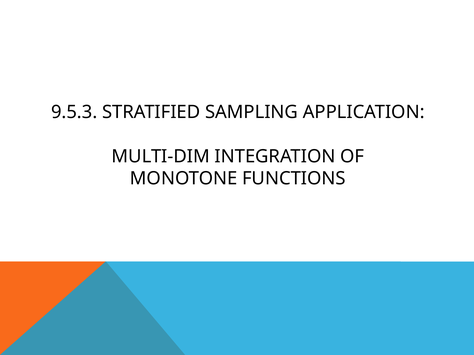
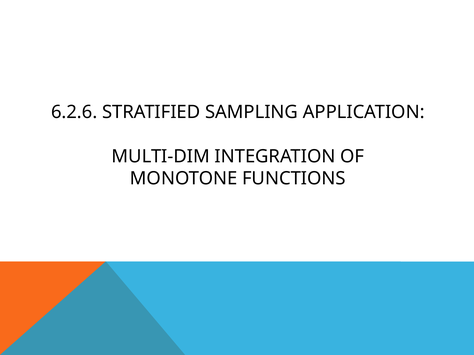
9.5.3: 9.5.3 -> 6.2.6
